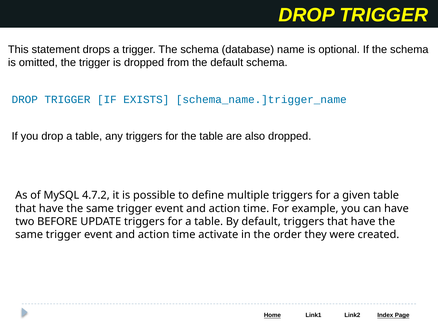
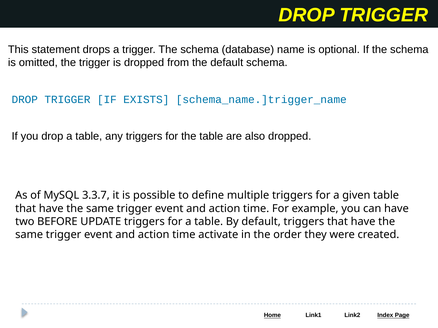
4.7.2: 4.7.2 -> 3.3.7
